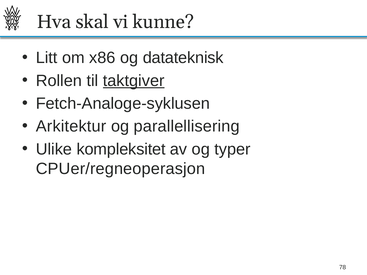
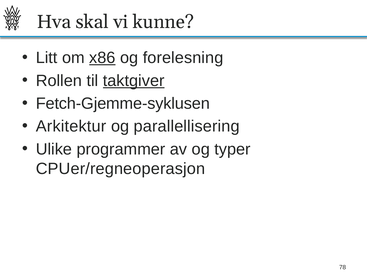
x86 underline: none -> present
datateknisk: datateknisk -> forelesning
Fetch-Analoge-syklusen: Fetch-Analoge-syklusen -> Fetch-Gjemme-syklusen
kompleksitet: kompleksitet -> programmer
